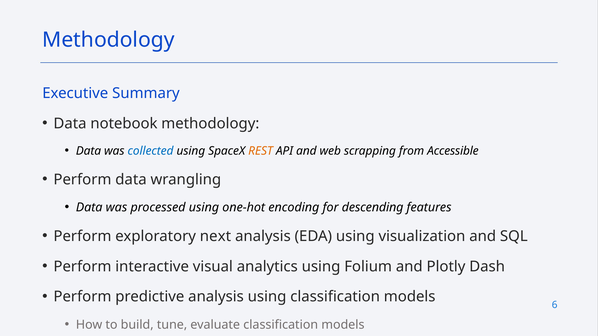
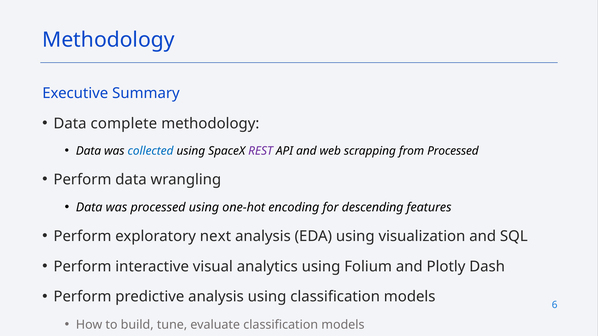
notebook: notebook -> complete
REST colour: orange -> purple
from Accessible: Accessible -> Processed
